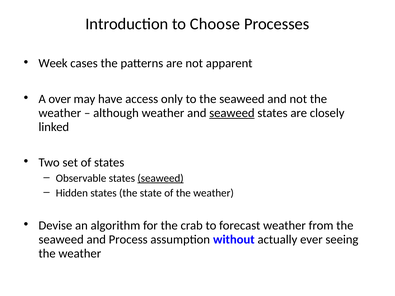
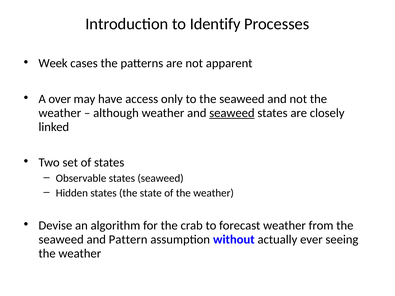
Choose: Choose -> Identify
seaweed at (161, 178) underline: present -> none
Process: Process -> Pattern
